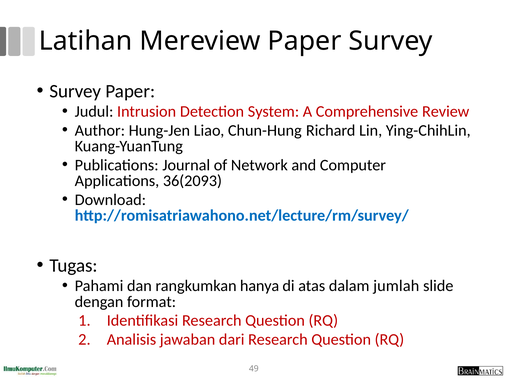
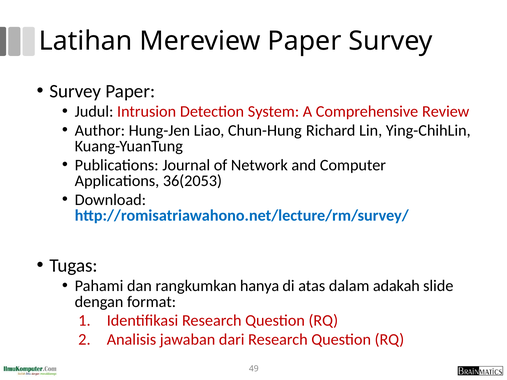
36(2093: 36(2093 -> 36(2053
jumlah: jumlah -> adakah
